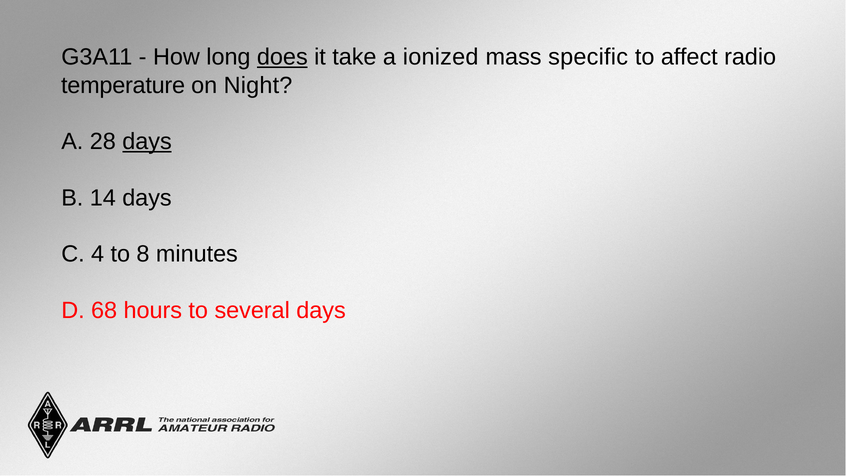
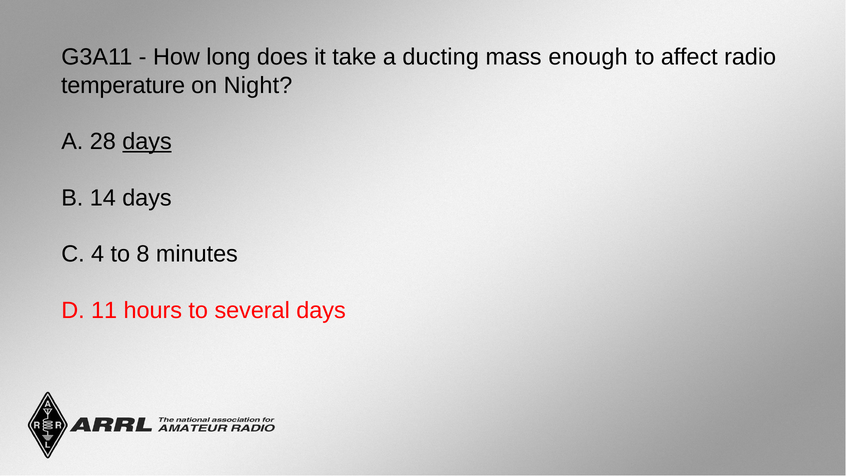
does underline: present -> none
ionized: ionized -> ducting
specific: specific -> enough
68: 68 -> 11
